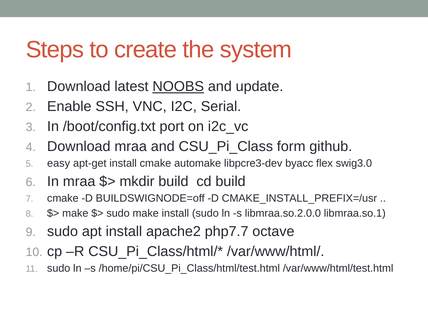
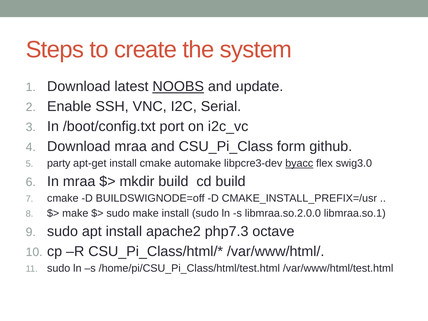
easy: easy -> party
byacc underline: none -> present
php7.7: php7.7 -> php7.3
